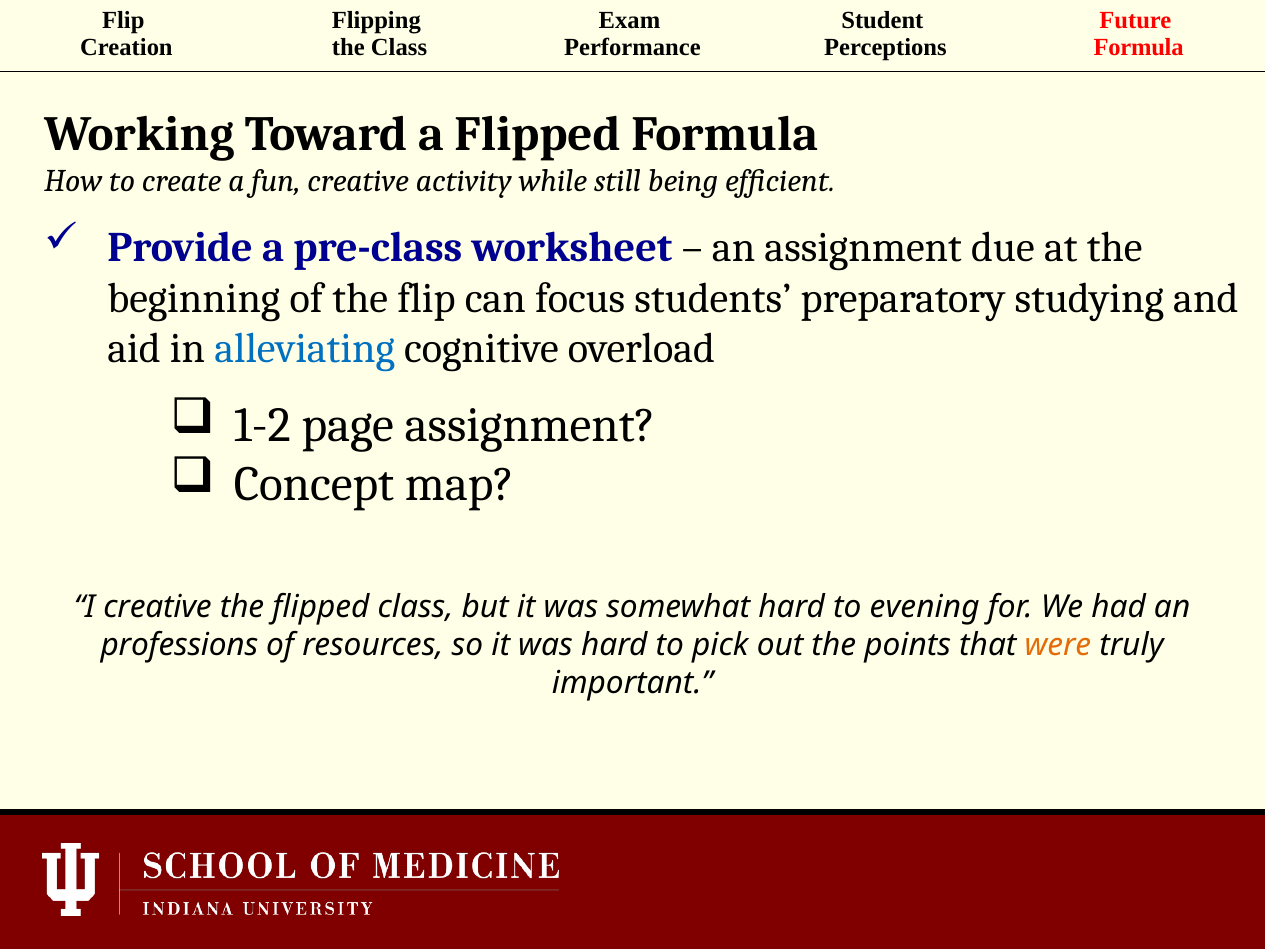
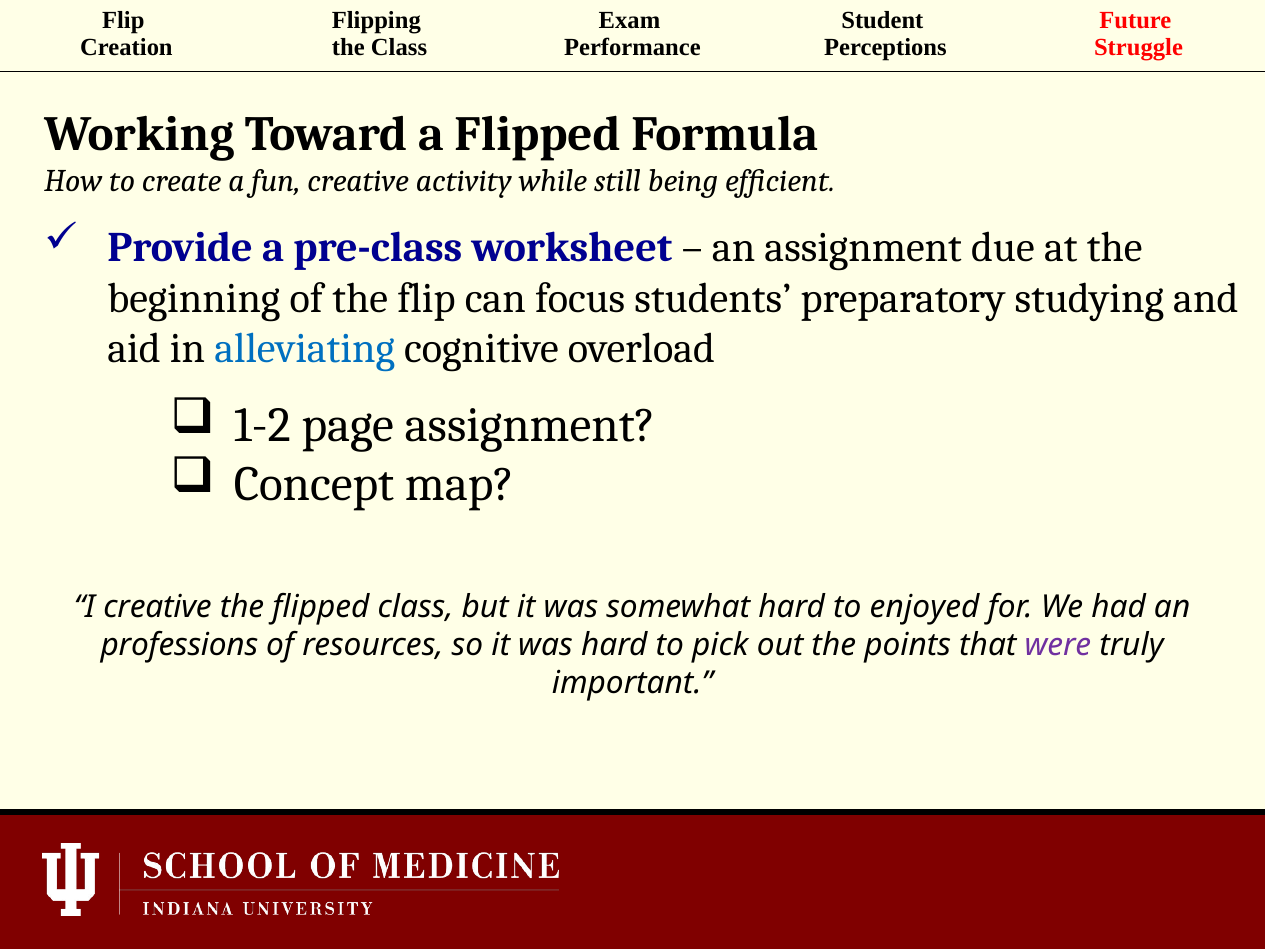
Formula at (1139, 47): Formula -> Struggle
evening: evening -> enjoyed
were colour: orange -> purple
